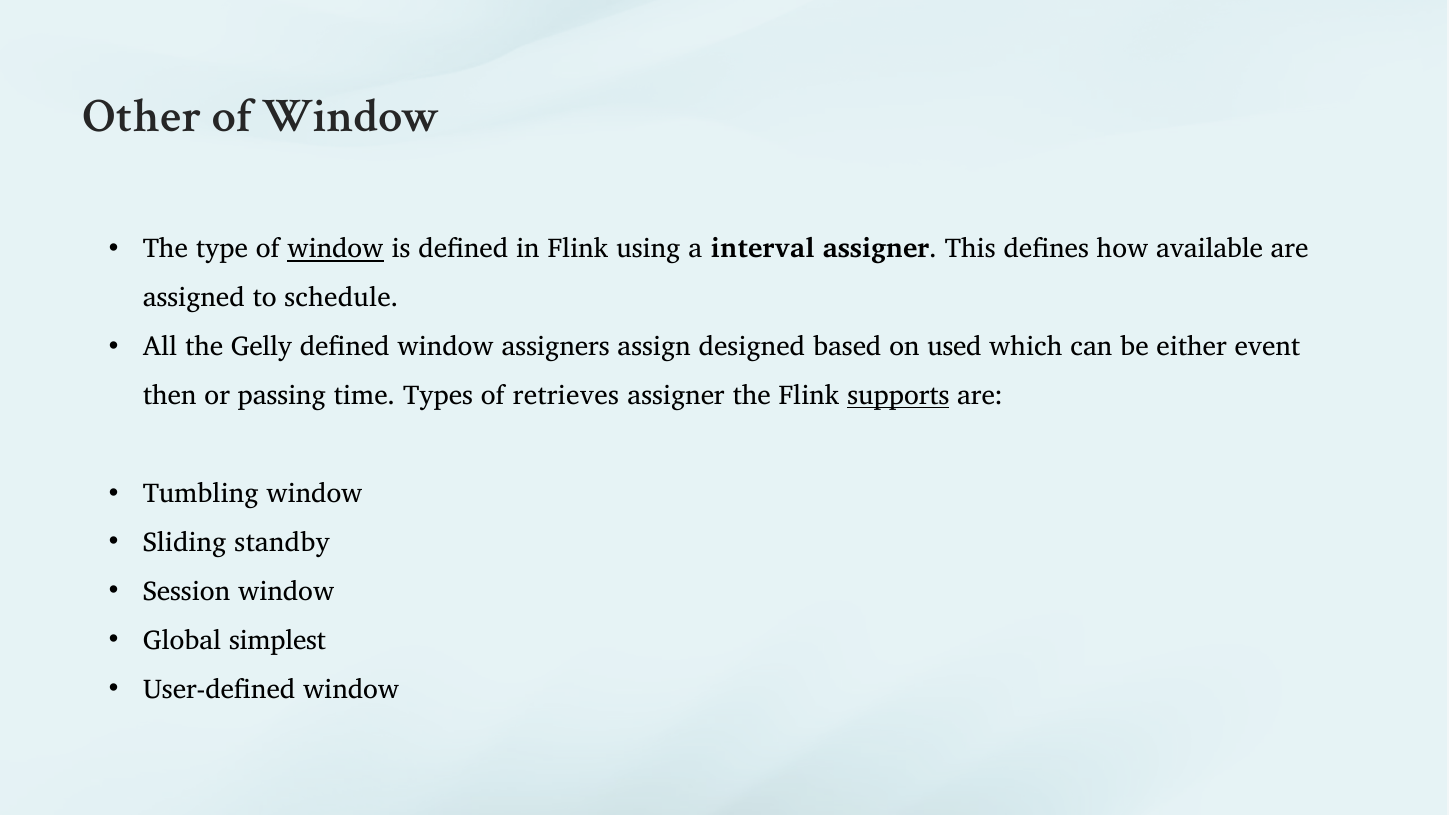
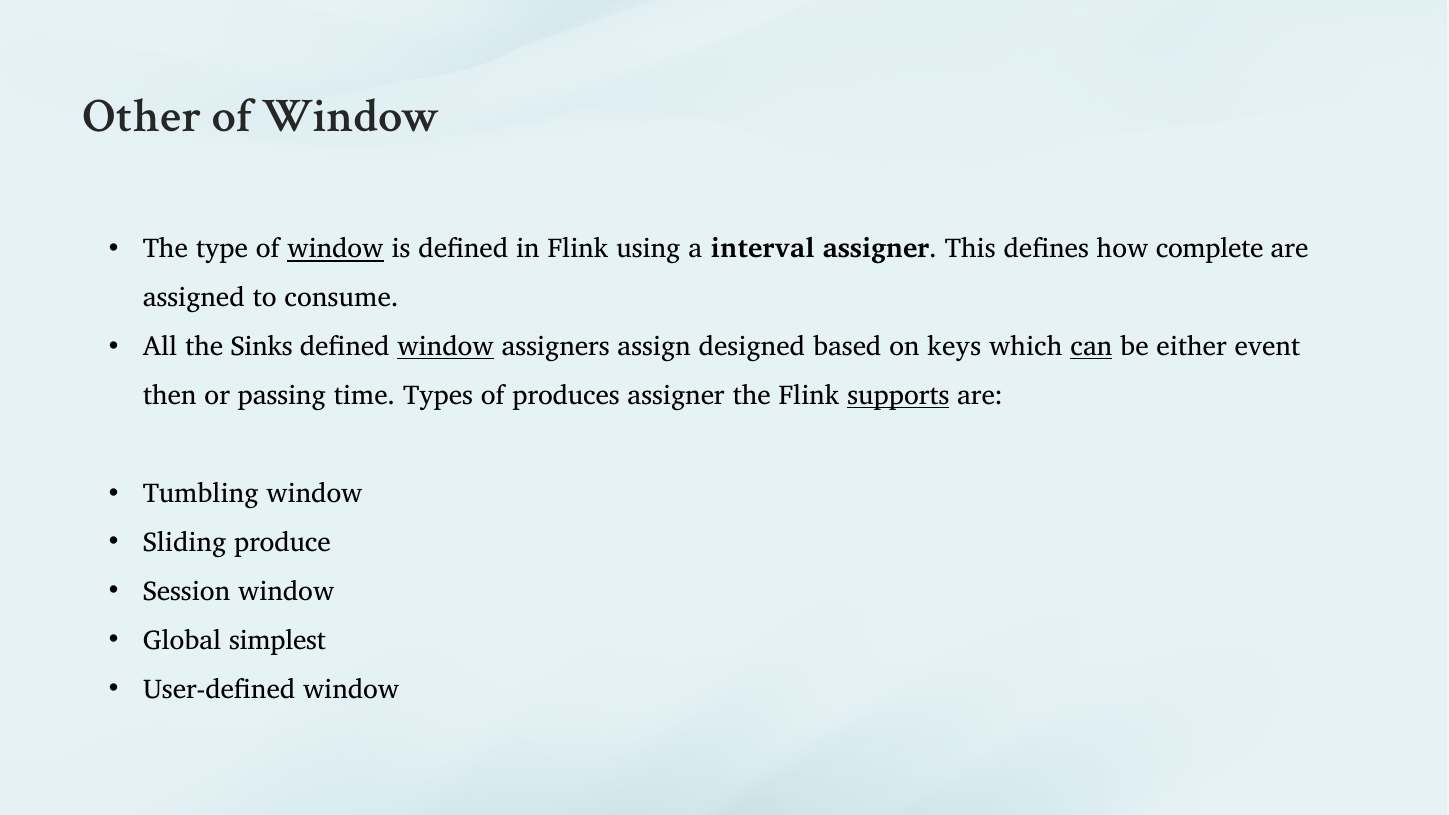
available: available -> complete
schedule: schedule -> consume
Gelly: Gelly -> Sinks
window at (446, 347) underline: none -> present
used: used -> keys
can underline: none -> present
retrieves: retrieves -> produces
standby: standby -> produce
